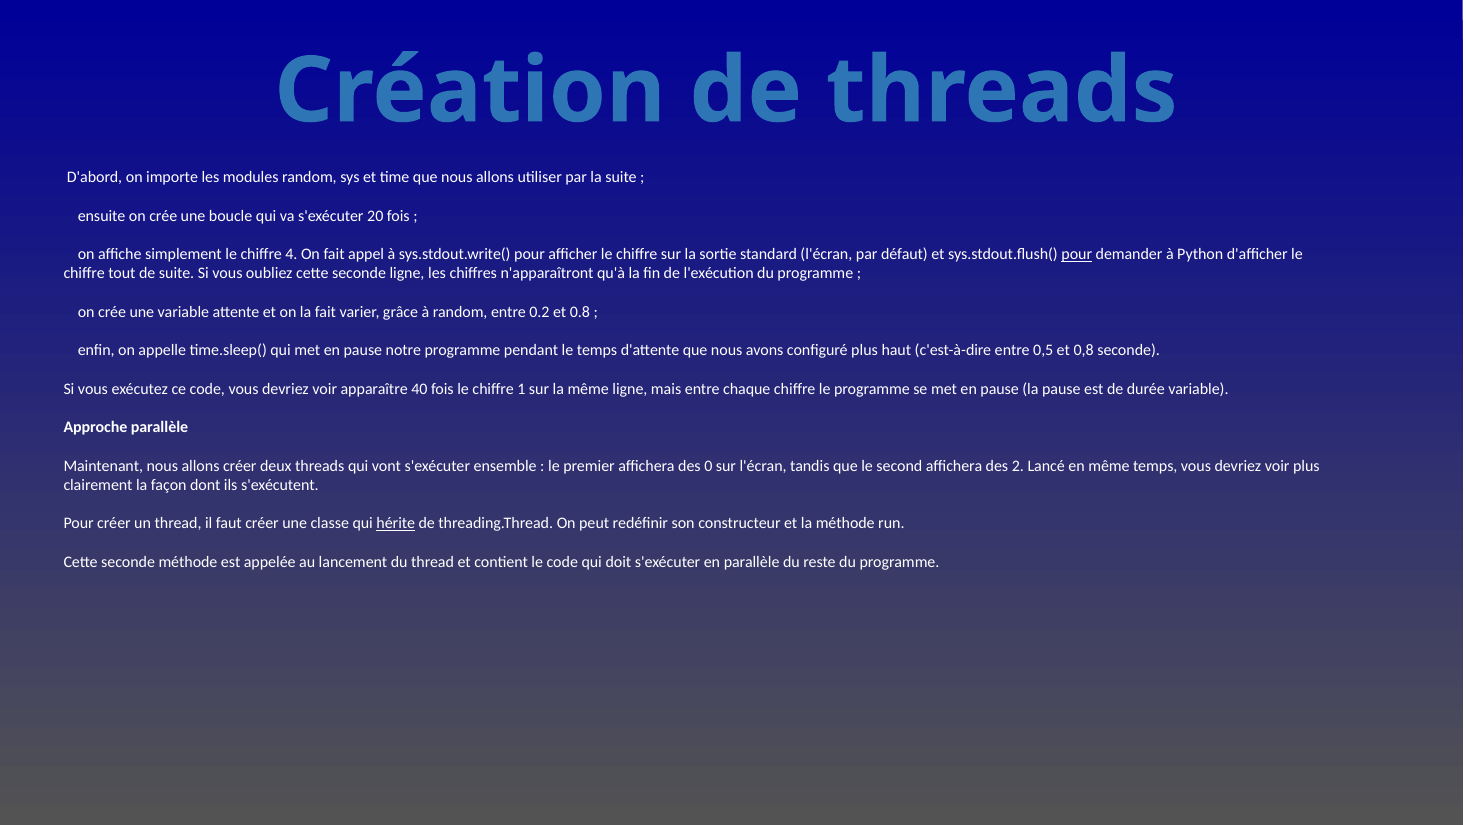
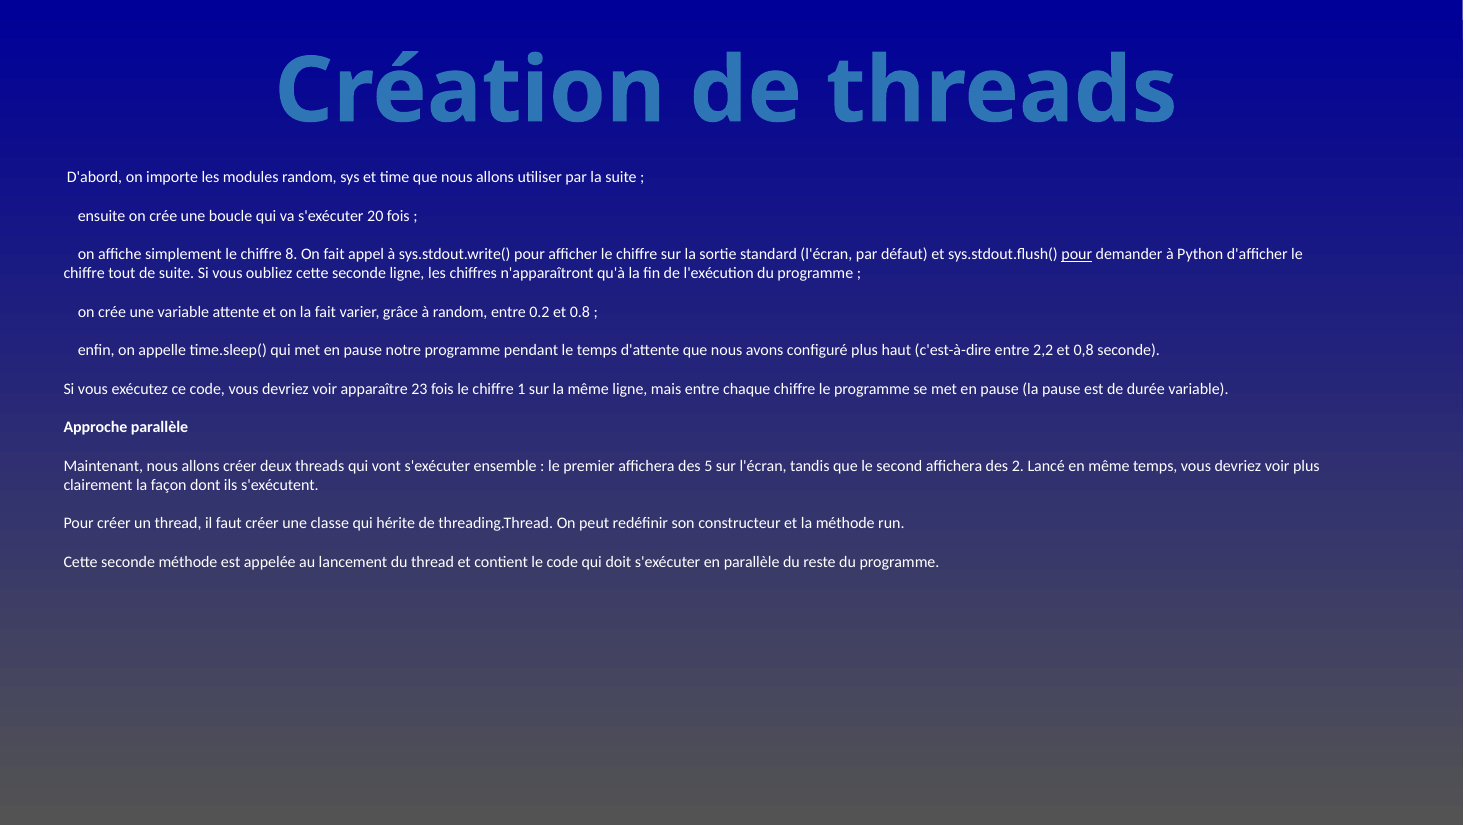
4: 4 -> 8
0,5: 0,5 -> 2,2
40: 40 -> 23
0: 0 -> 5
hérite underline: present -> none
